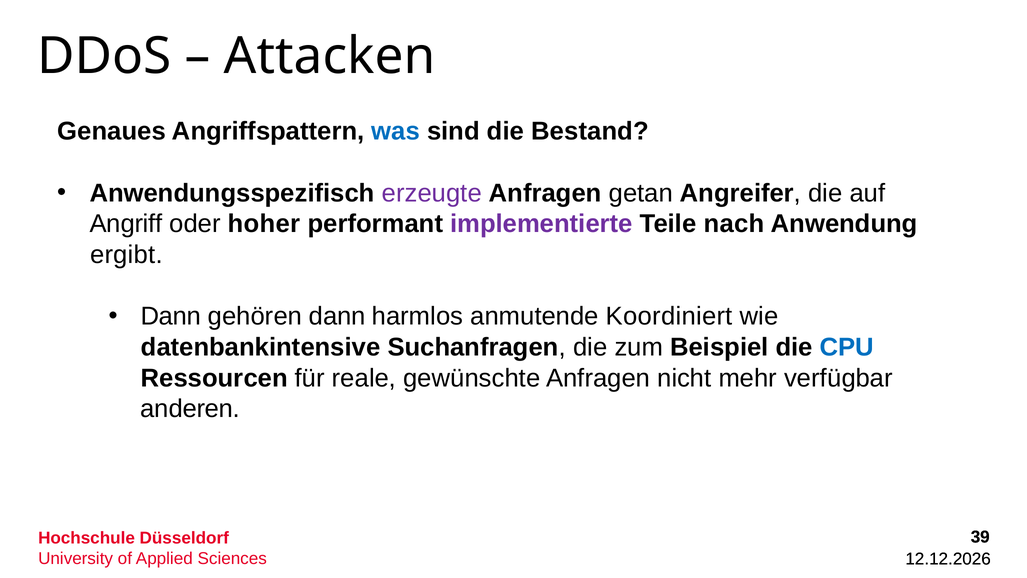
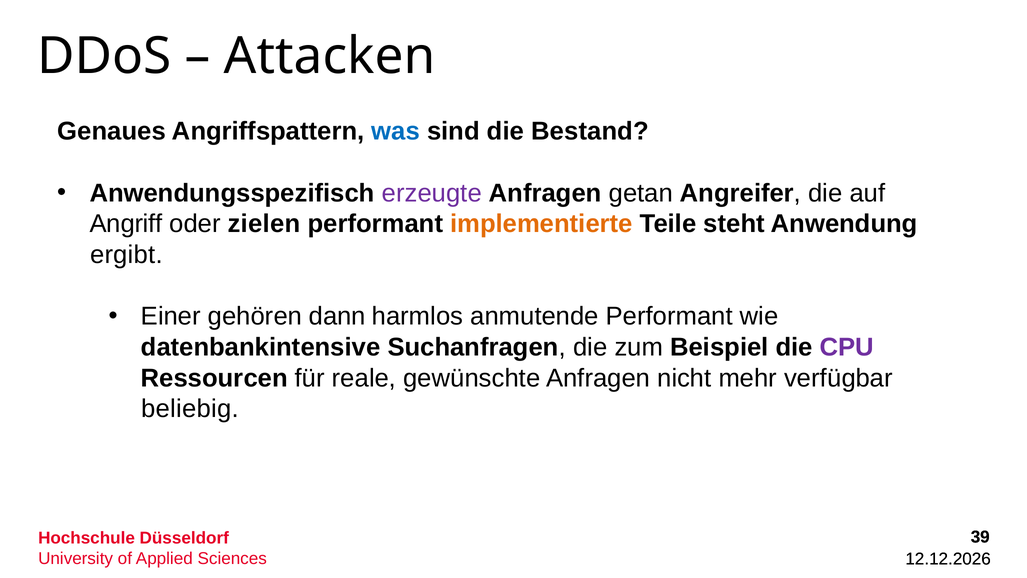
hoher: hoher -> zielen
implementierte colour: purple -> orange
nach: nach -> steht
Dann at (171, 316): Dann -> Einer
anmutende Koordiniert: Koordiniert -> Performant
CPU colour: blue -> purple
anderen: anderen -> beliebig
